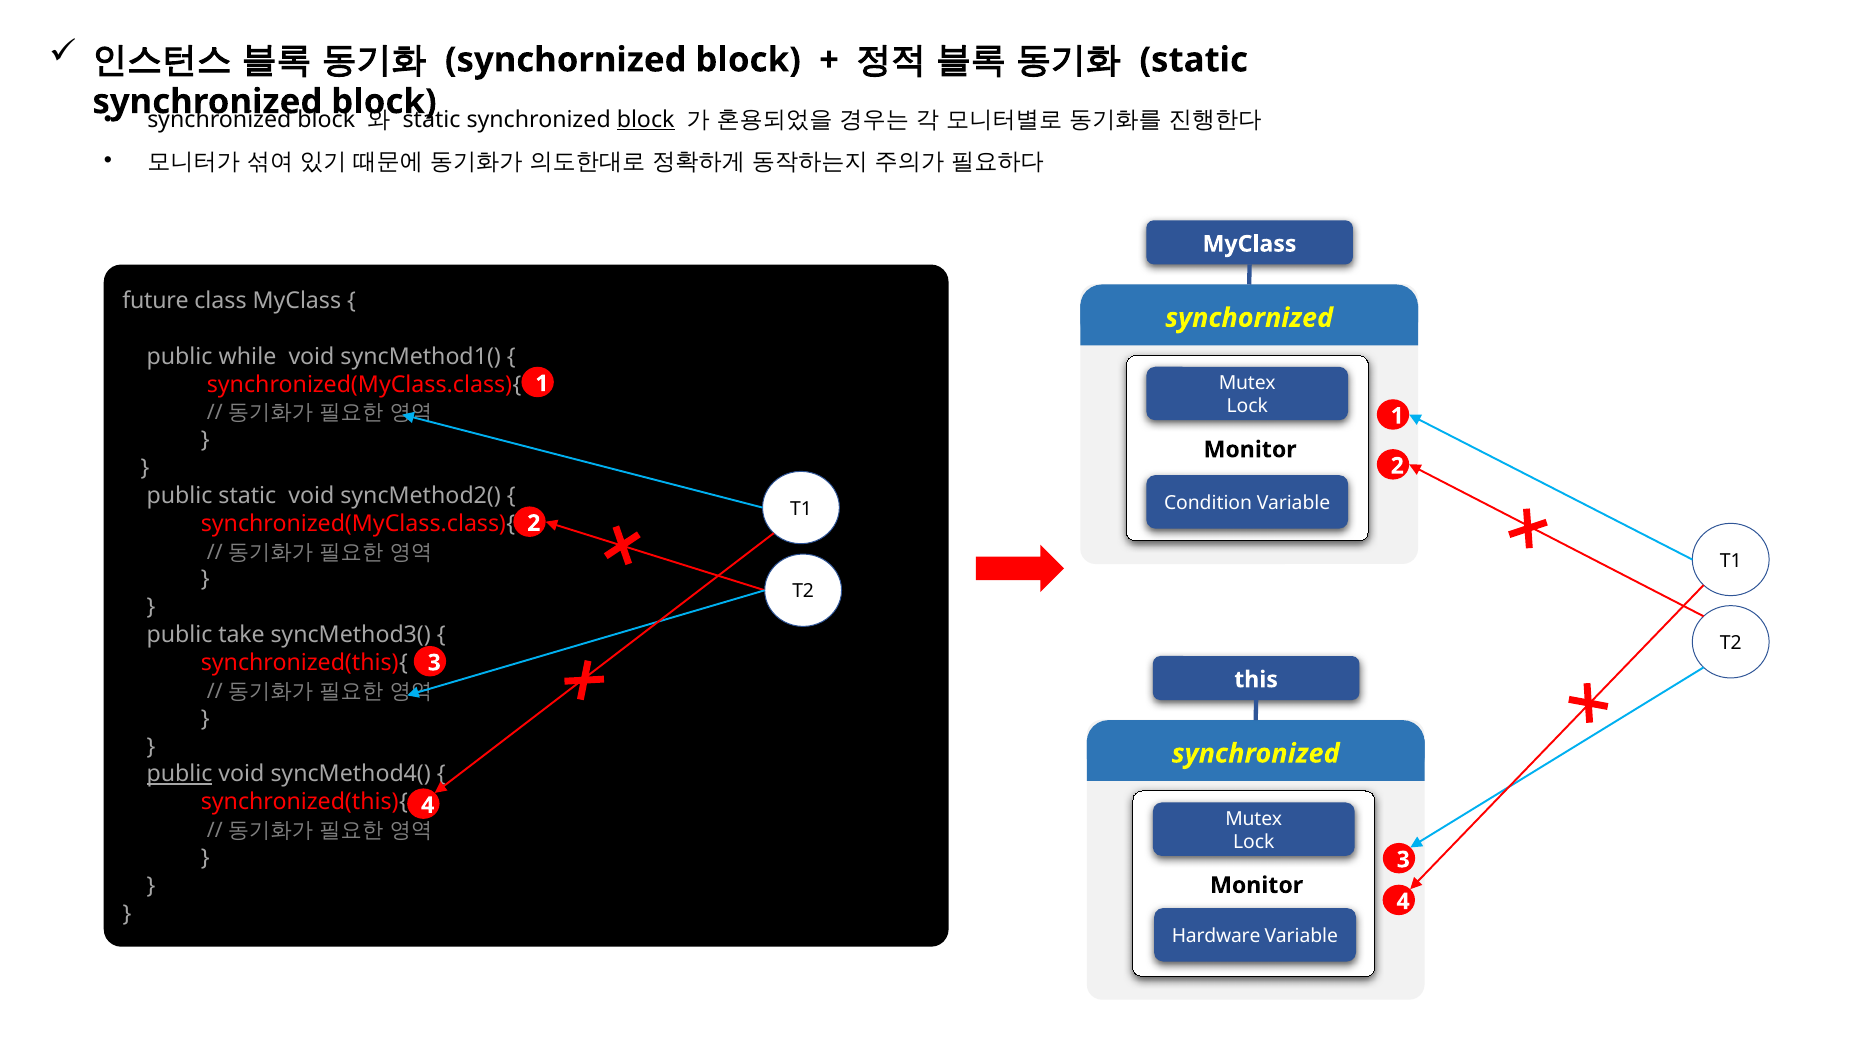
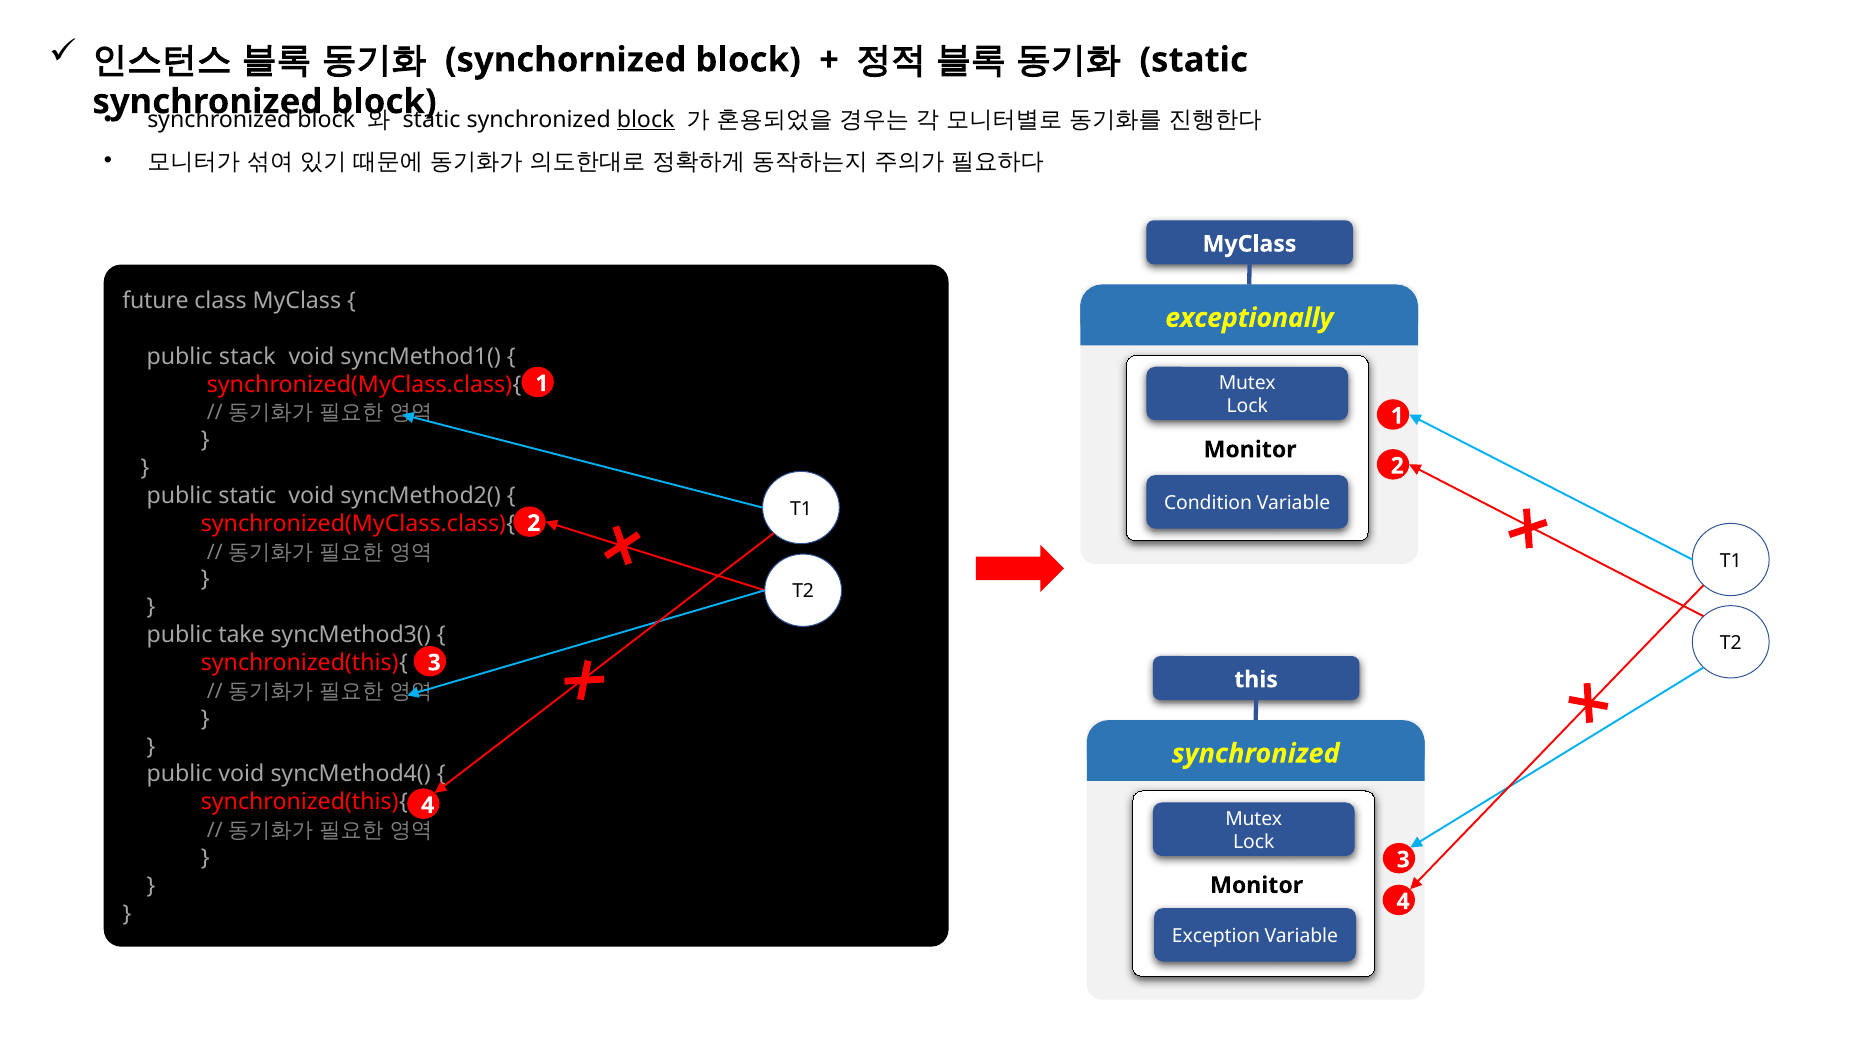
synchornized at (1249, 318): synchornized -> exceptionally
while: while -> stack
public at (180, 774) underline: present -> none
Hardware: Hardware -> Exception
